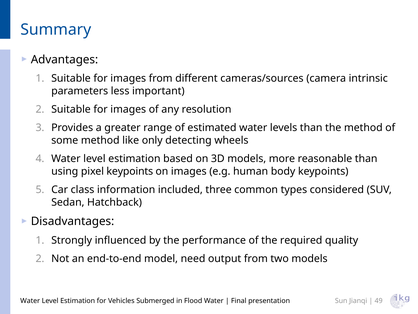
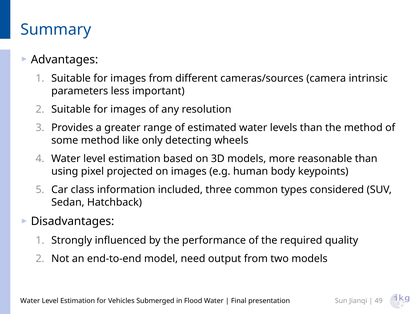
pixel keypoints: keypoints -> projected
